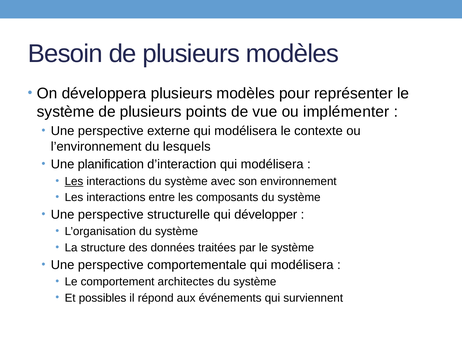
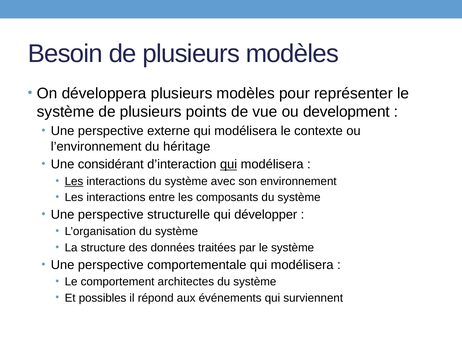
implémenter: implémenter -> development
lesquels: lesquels -> héritage
planification: planification -> considérant
qui at (229, 165) underline: none -> present
